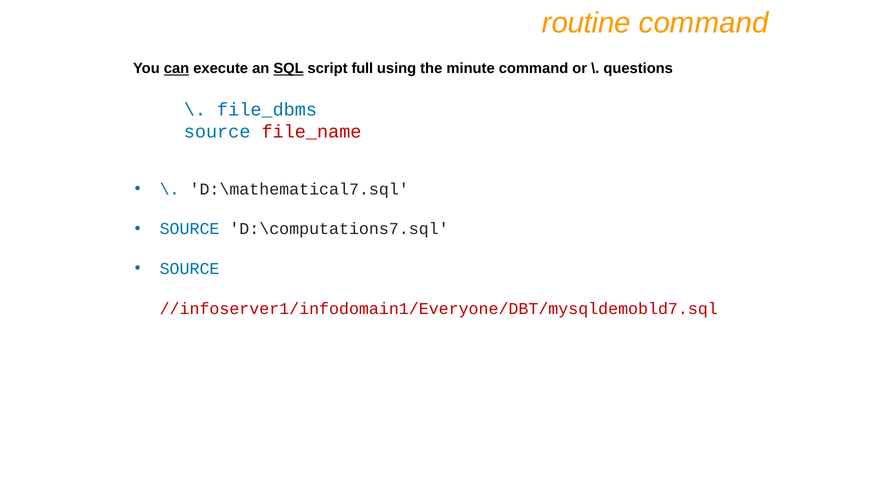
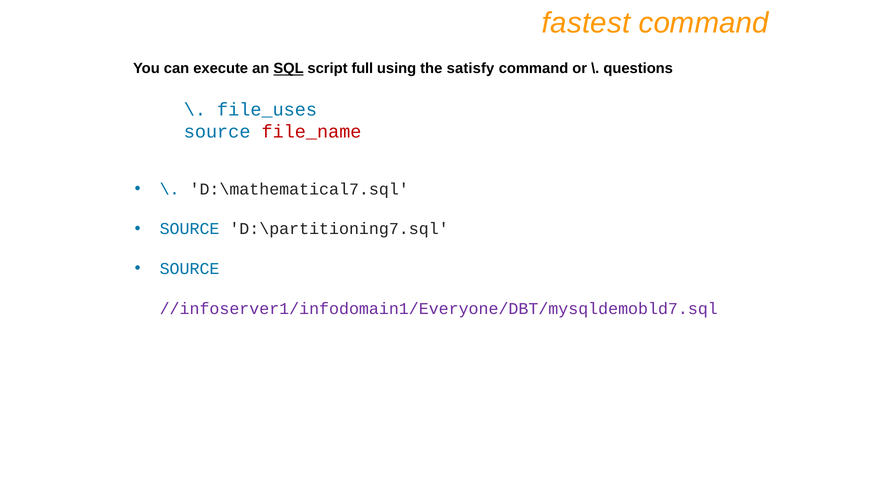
routine: routine -> fastest
can underline: present -> none
minute: minute -> satisfy
file_dbms: file_dbms -> file_uses
D:\computations7.sql: D:\computations7.sql -> D:\partitioning7.sql
//infoserver1/infodomain1/Everyone/DBT/mysqldemobld7.sql colour: red -> purple
